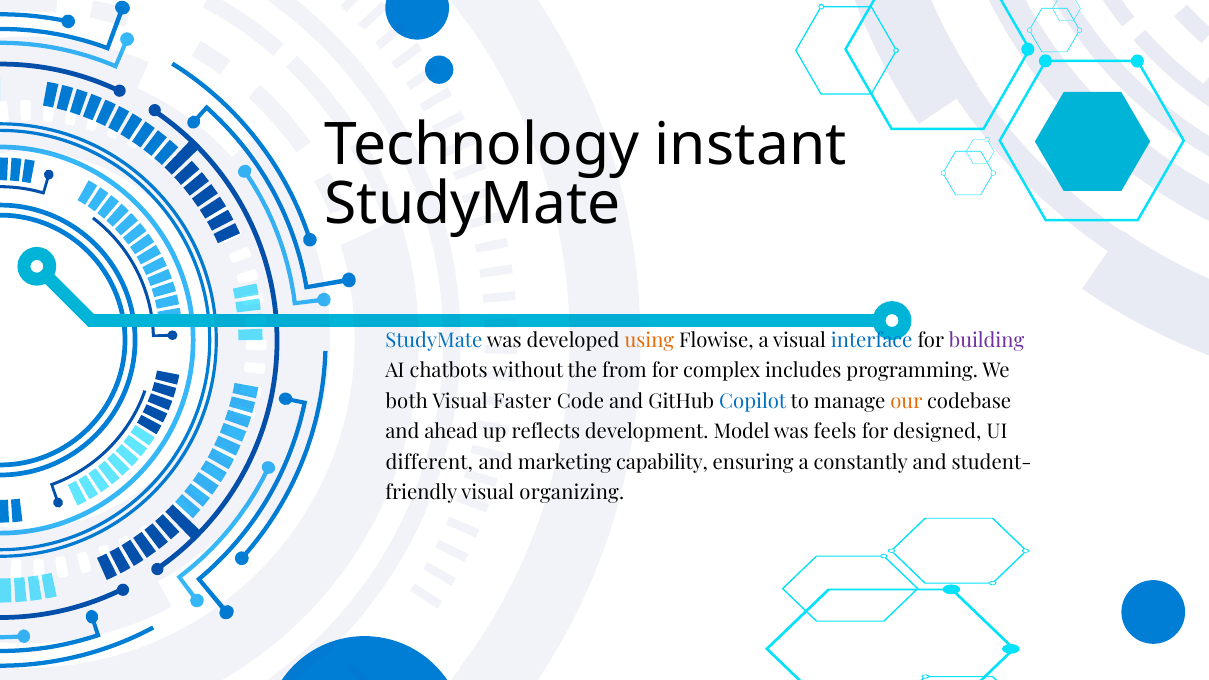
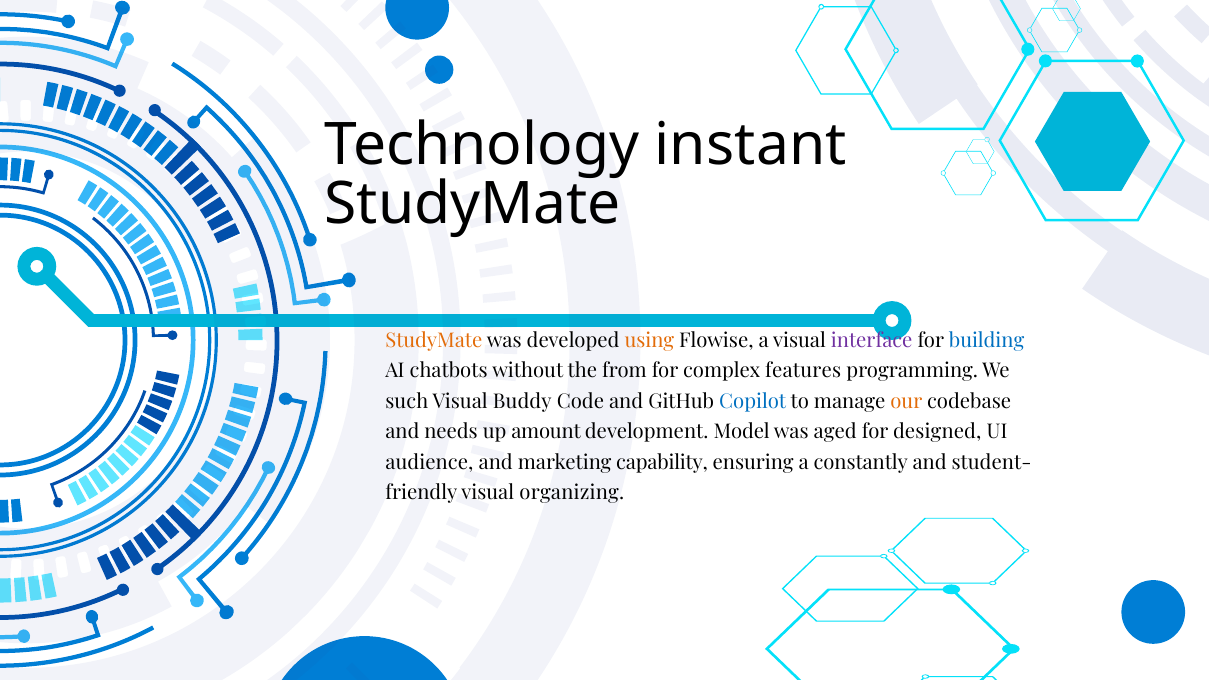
StudyMate at (434, 340) colour: blue -> orange
interface colour: blue -> purple
building colour: purple -> blue
includes: includes -> features
both: both -> such
Faster: Faster -> Buddy
ahead: ahead -> needs
reflects: reflects -> amount
feels: feels -> aged
different: different -> audience
